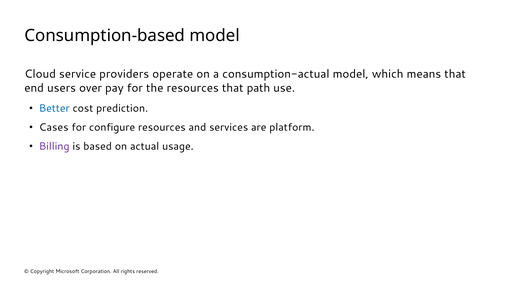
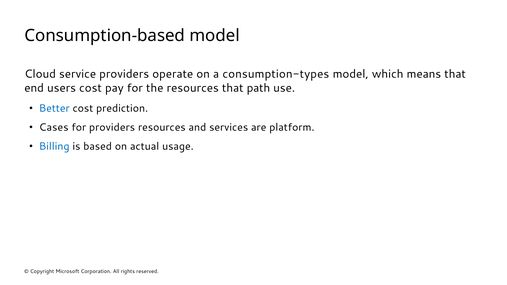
consumption-actual: consumption-actual -> consumption-types
users over: over -> cost
for configure: configure -> providers
Billing colour: purple -> blue
